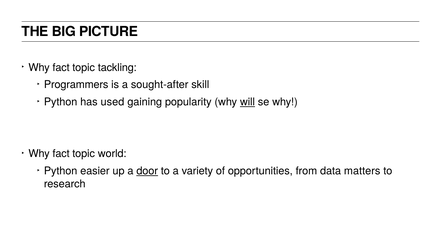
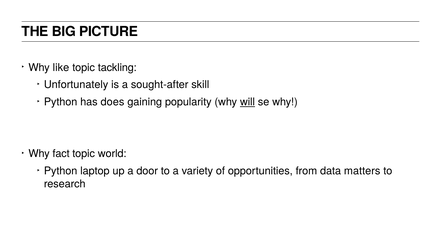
fact at (61, 67): fact -> like
Programmers: Programmers -> Unfortunately
used: used -> does
easier: easier -> laptop
door underline: present -> none
